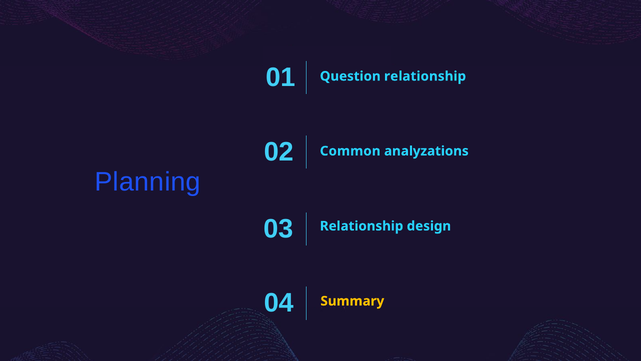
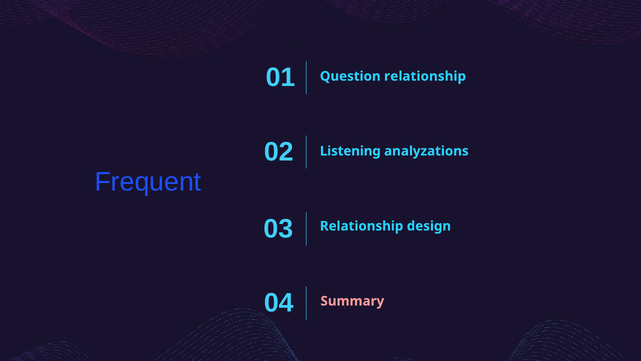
Common: Common -> Listening
Planning: Planning -> Frequent
Summary colour: yellow -> pink
